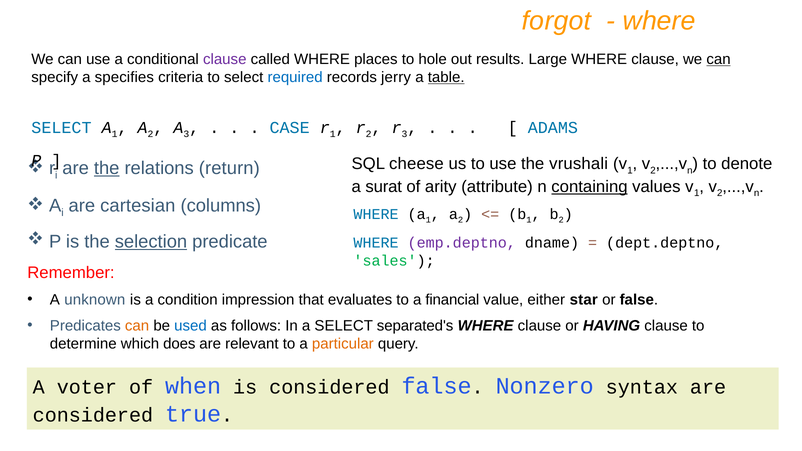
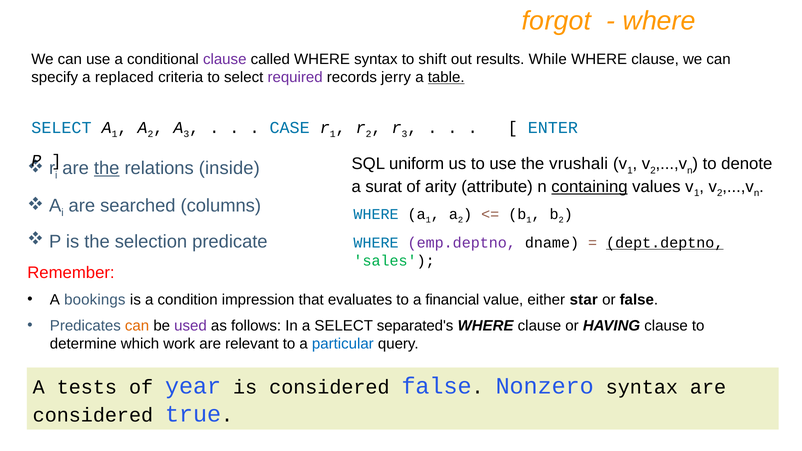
WHERE places: places -> syntax
hole: hole -> shift
Large: Large -> While
can at (719, 59) underline: present -> none
specifies: specifies -> replaced
required colour: blue -> purple
ADAMS: ADAMS -> ENTER
cheese: cheese -> uniform
return: return -> inside
cartesian: cartesian -> searched
selection underline: present -> none
dept.deptno underline: none -> present
unknown: unknown -> bookings
used colour: blue -> purple
does: does -> work
particular colour: orange -> blue
voter: voter -> tests
when: when -> year
